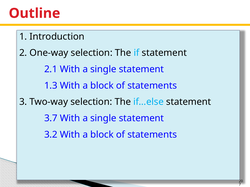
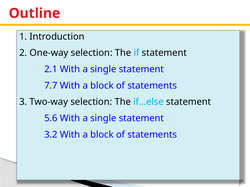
1.3: 1.3 -> 7.7
3.7: 3.7 -> 5.6
